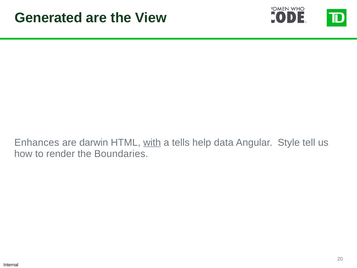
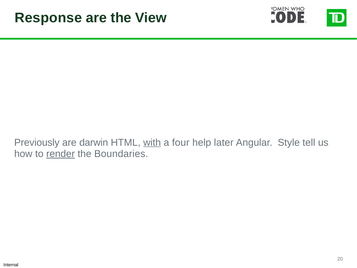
Generated: Generated -> Response
Enhances: Enhances -> Previously
tells: tells -> four
data: data -> later
render underline: none -> present
